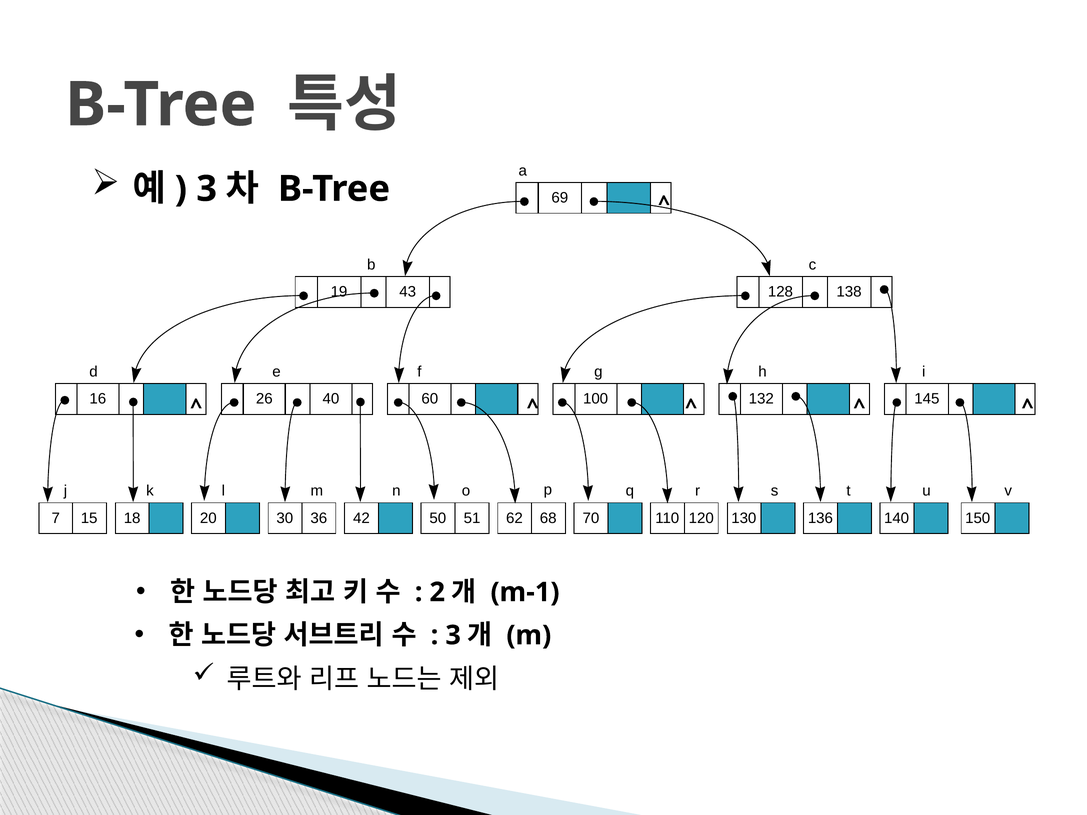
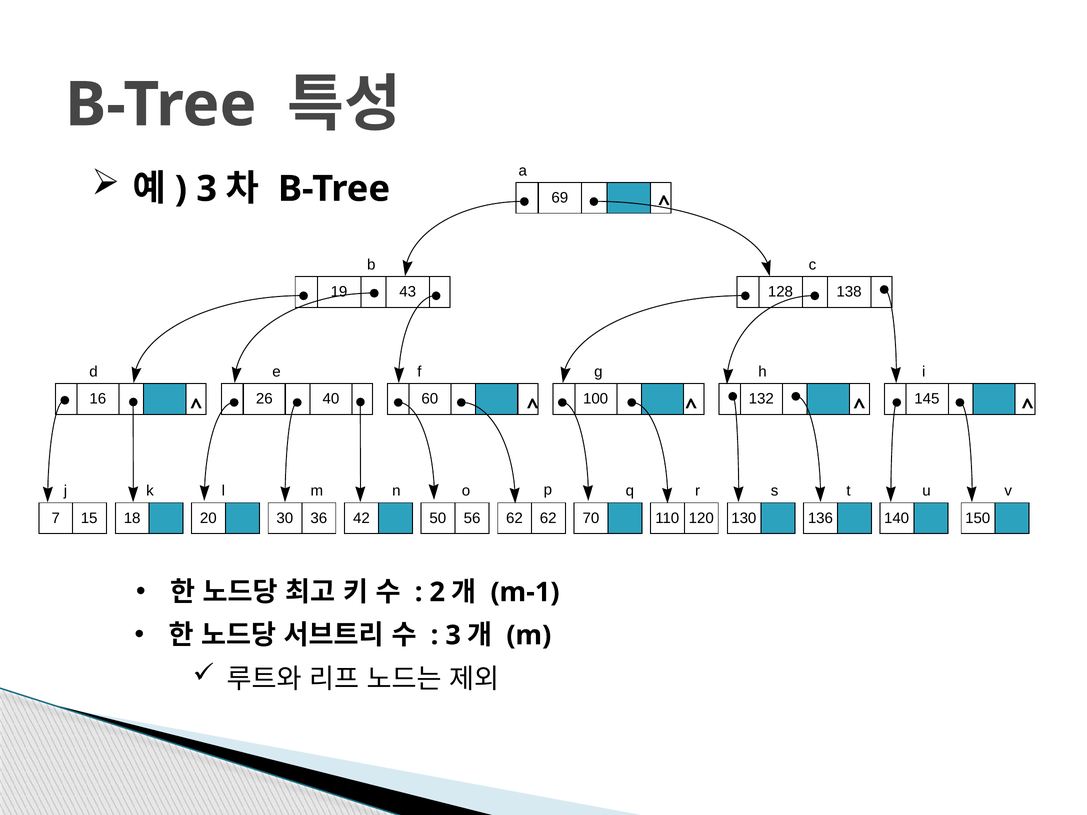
51: 51 -> 56
62 68: 68 -> 62
